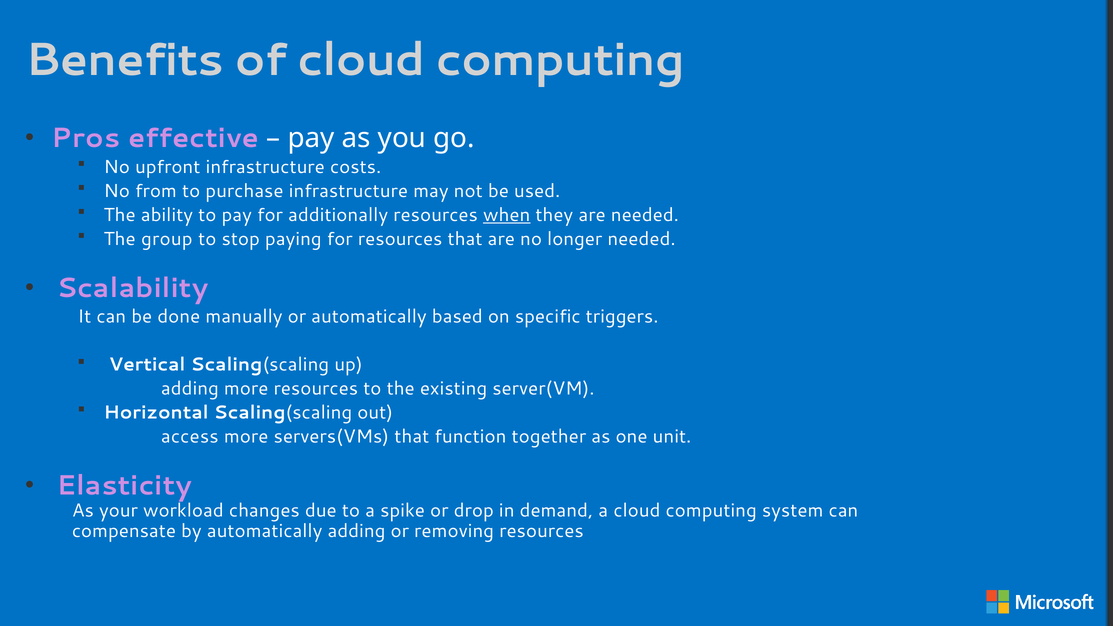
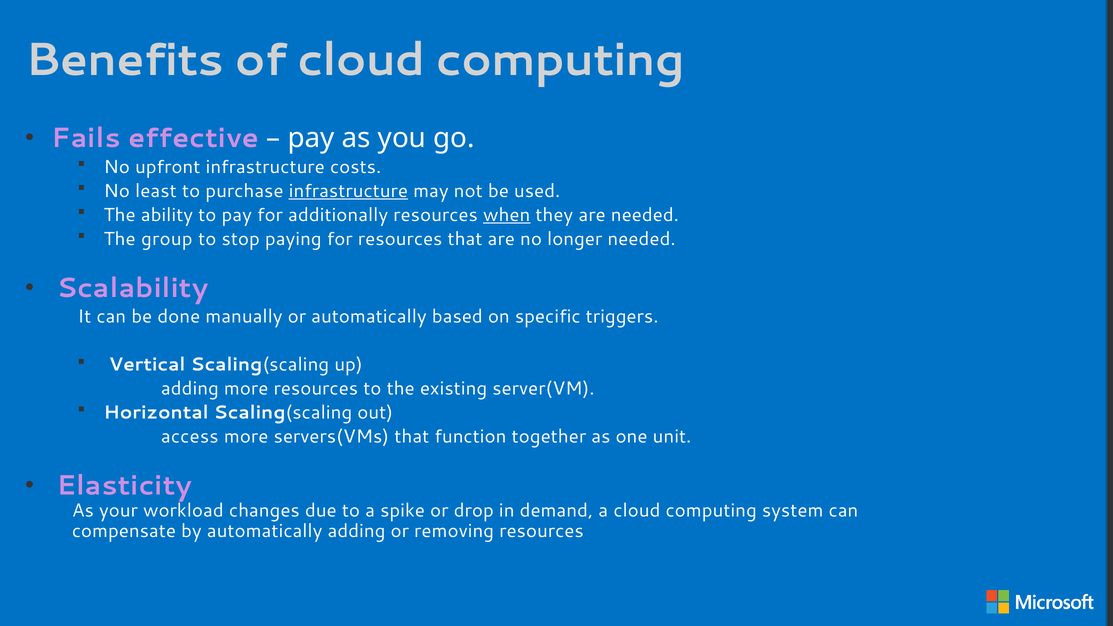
Pros: Pros -> Fails
from: from -> least
infrastructure at (348, 191) underline: none -> present
